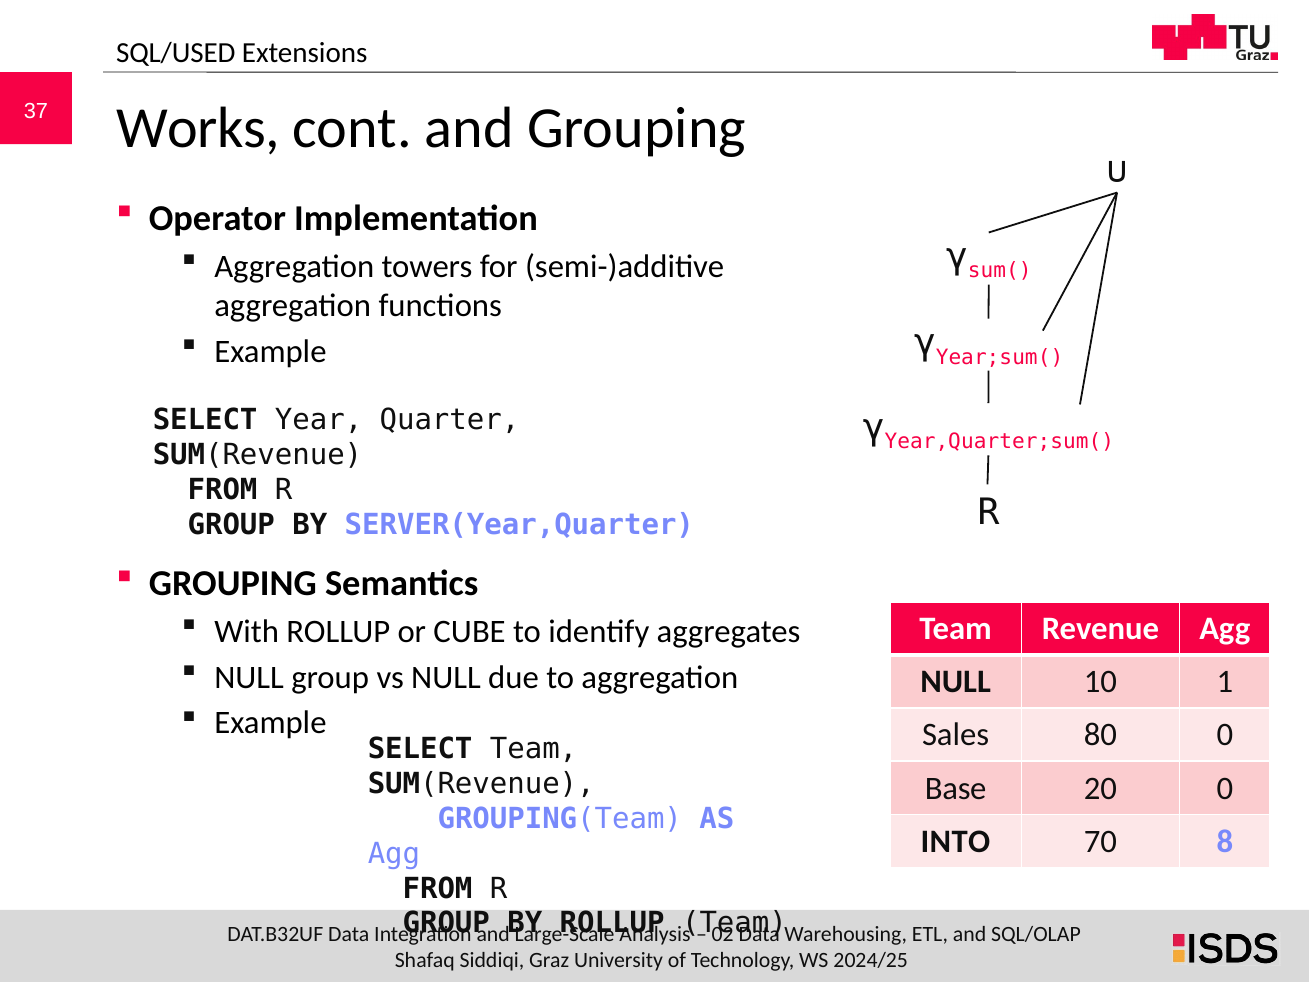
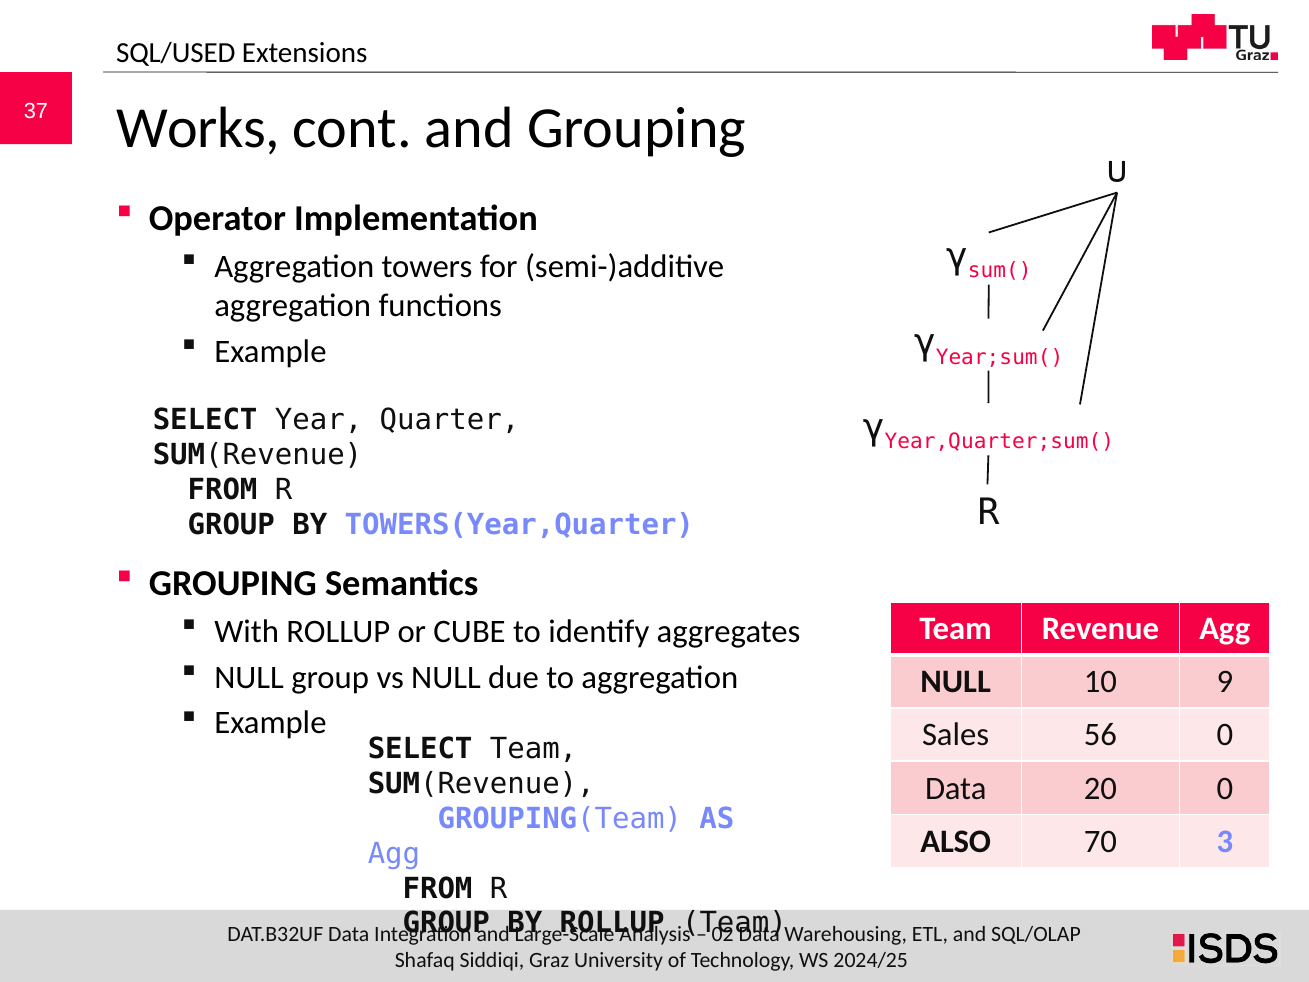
SERVER(Year,Quarter: SERVER(Year,Quarter -> TOWERS(Year,Quarter
1: 1 -> 9
80: 80 -> 56
Base at (956, 788): Base -> Data
INTO: INTO -> ALSO
8: 8 -> 3
